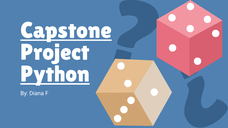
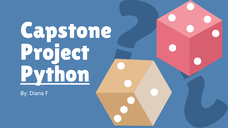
Capstone underline: present -> none
